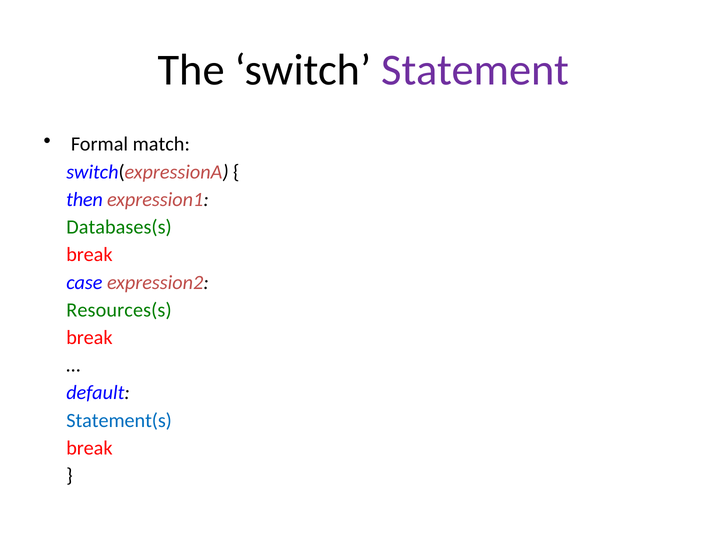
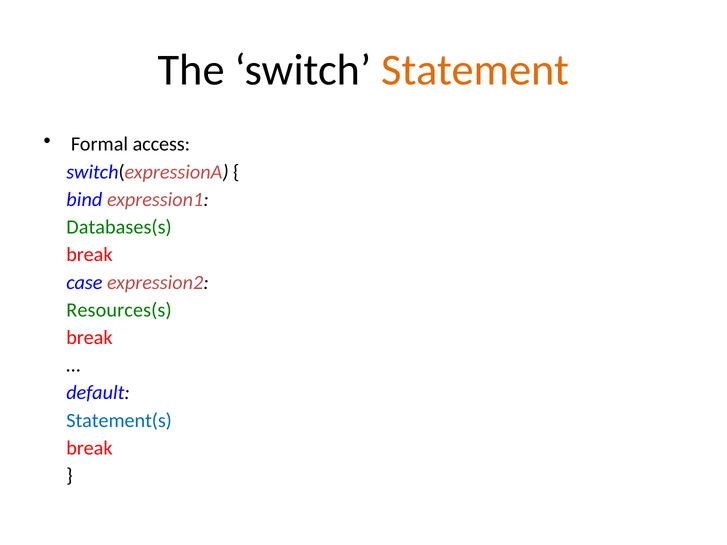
Statement colour: purple -> orange
match: match -> access
then: then -> bind
